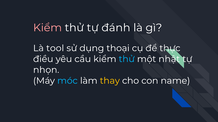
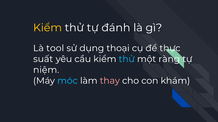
Kiểm at (48, 28) colour: pink -> yellow
điều: điều -> suất
nhật: nhật -> ràng
nhọn: nhọn -> niệm
thay colour: yellow -> pink
name: name -> khám
